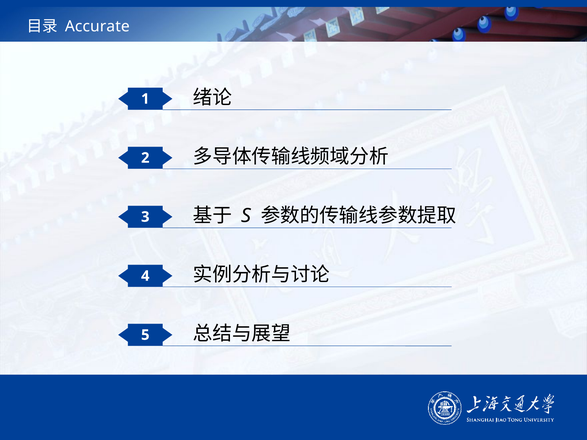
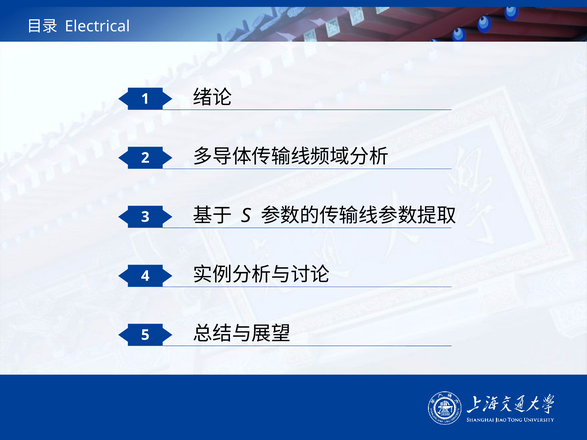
Accurate: Accurate -> Electrical
